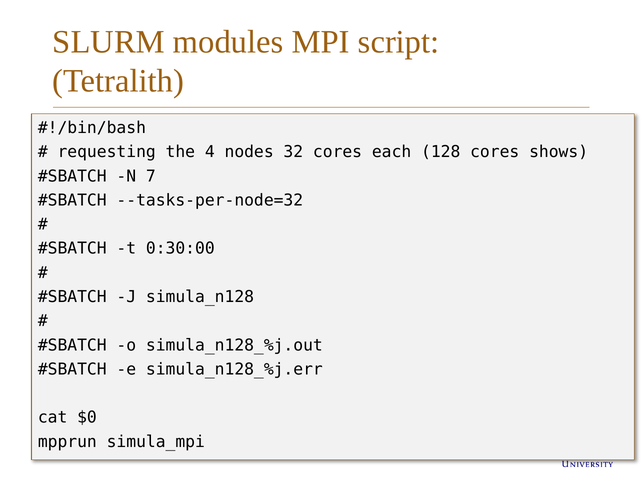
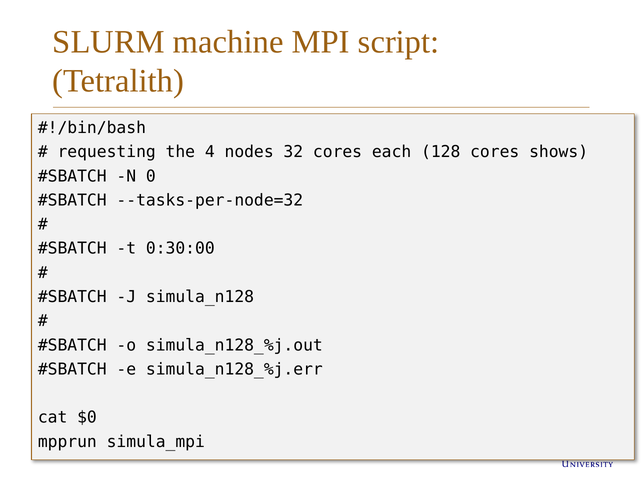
modules: modules -> machine
7: 7 -> 0
